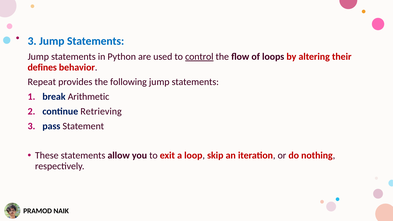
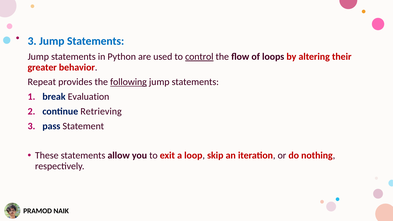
defines: defines -> greater
following underline: none -> present
Arithmetic: Arithmetic -> Evaluation
